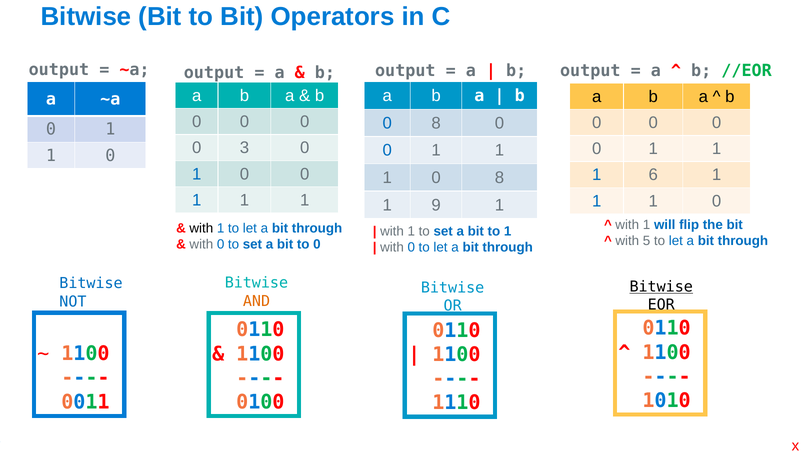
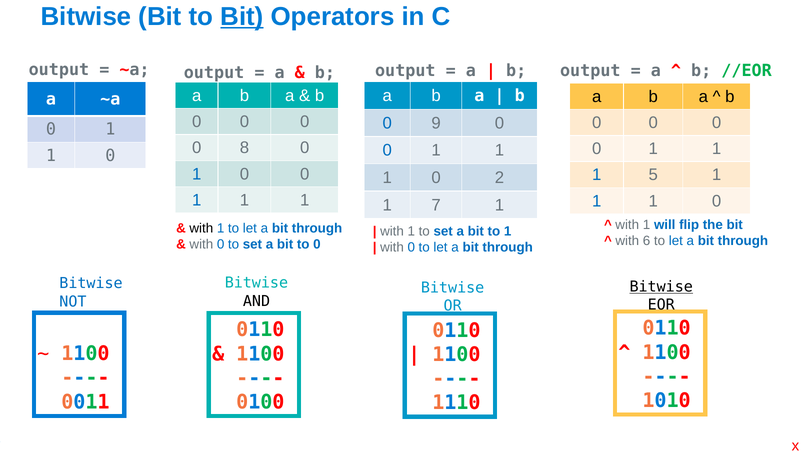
Bit at (242, 17) underline: none -> present
8 at (436, 123): 8 -> 9
0 3: 3 -> 8
6: 6 -> 5
1 0 8: 8 -> 2
9: 9 -> 7
5: 5 -> 6
AND colour: orange -> black
